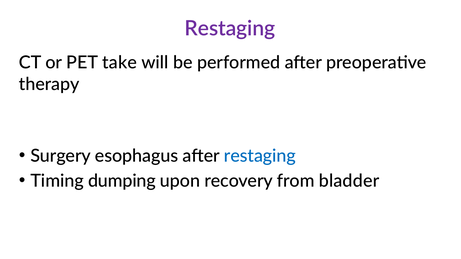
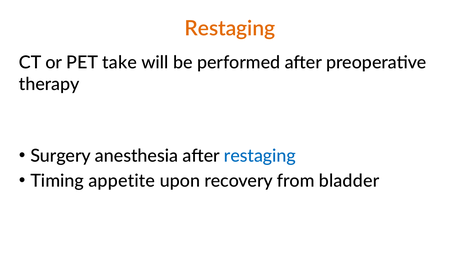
Restaging at (230, 29) colour: purple -> orange
esophagus: esophagus -> anesthesia
dumping: dumping -> appetite
